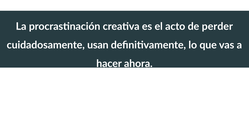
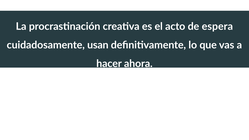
perder: perder -> espera
